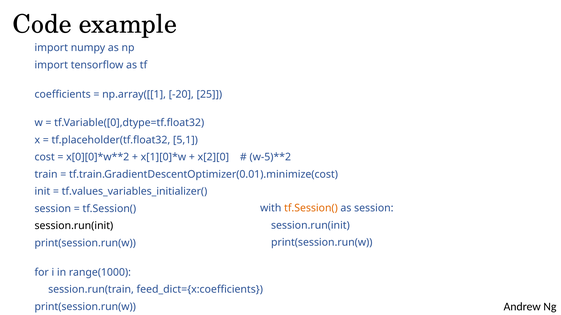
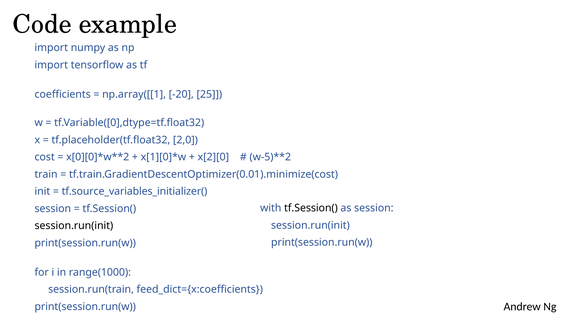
5,1: 5,1 -> 2,0
tf.values_variables_initializer(: tf.values_variables_initializer( -> tf.source_variables_initializer(
tf.Session( at (311, 208) colour: orange -> black
